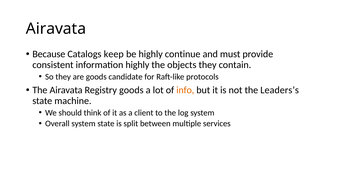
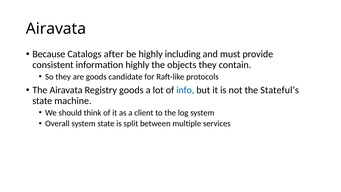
keep: keep -> after
continue: continue -> including
info colour: orange -> blue
Leaders’s: Leaders’s -> Stateful’s
